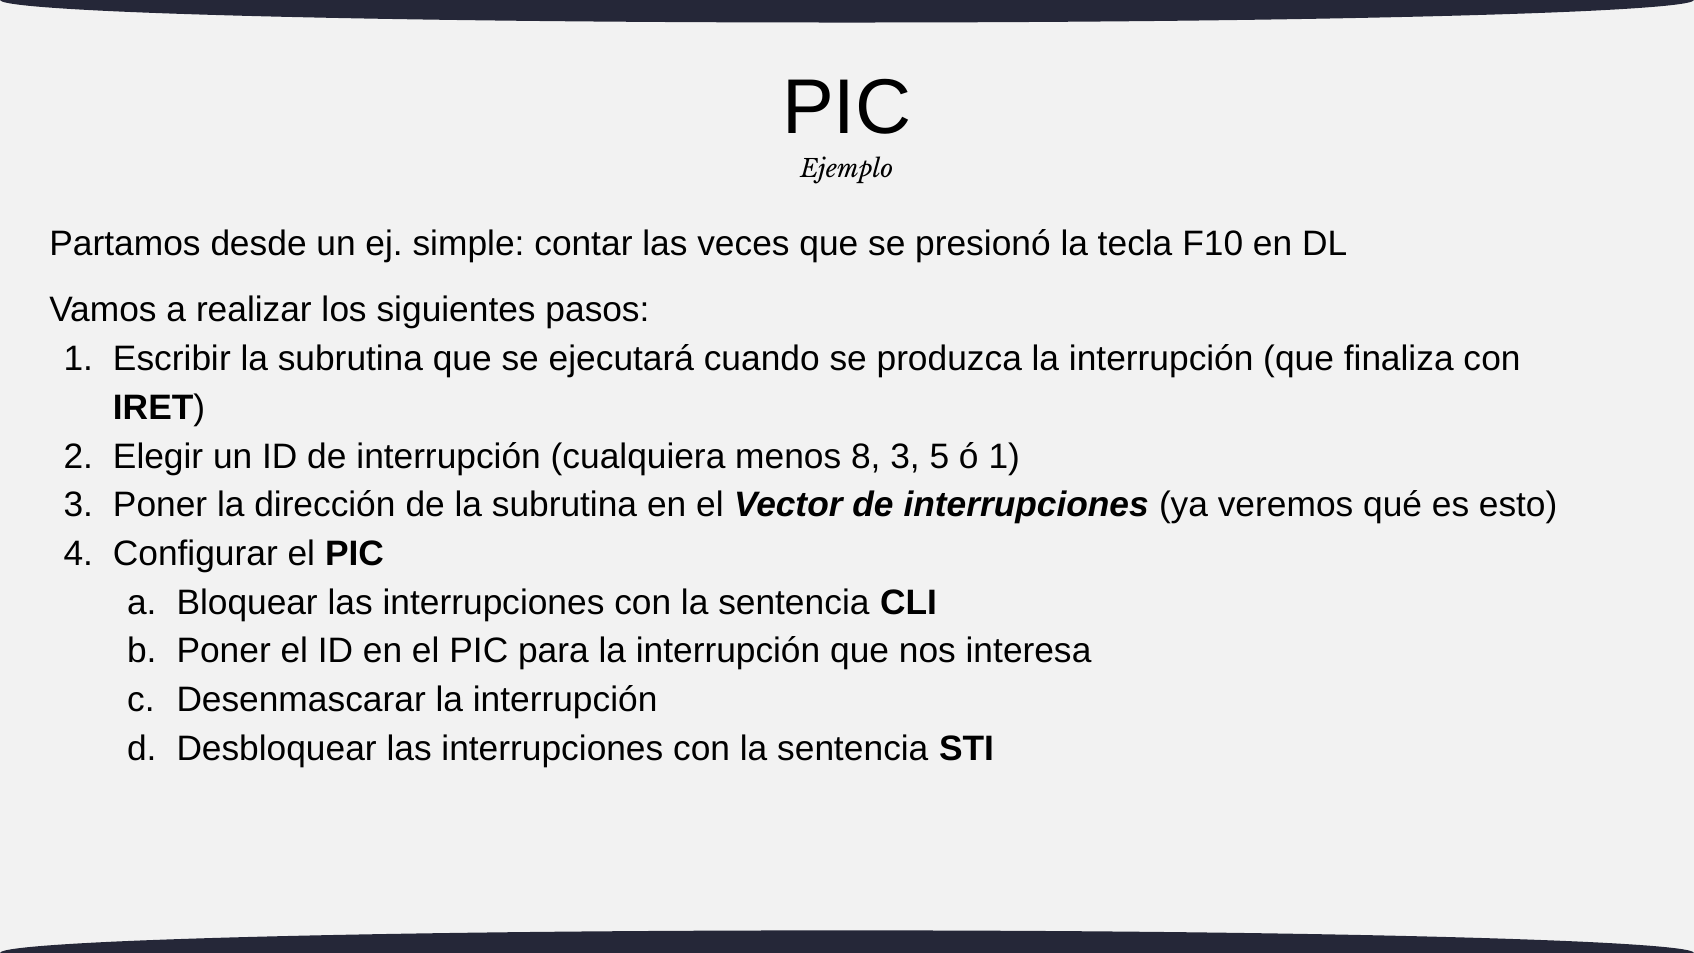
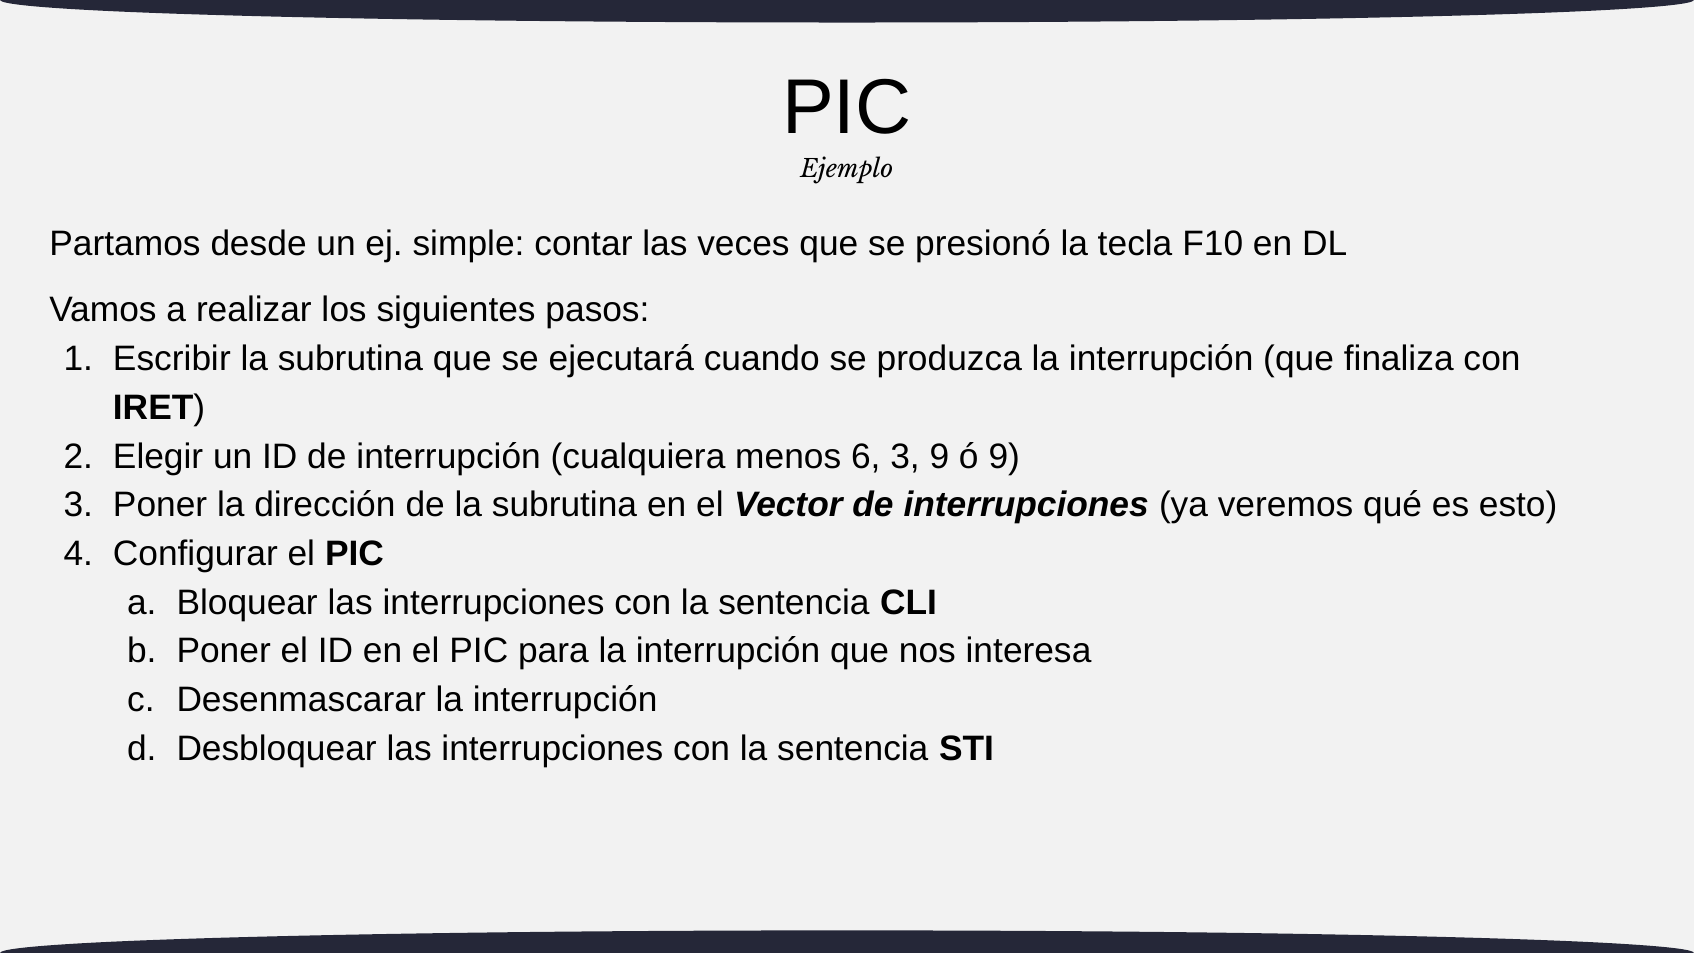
8: 8 -> 6
3 5: 5 -> 9
ó 1: 1 -> 9
